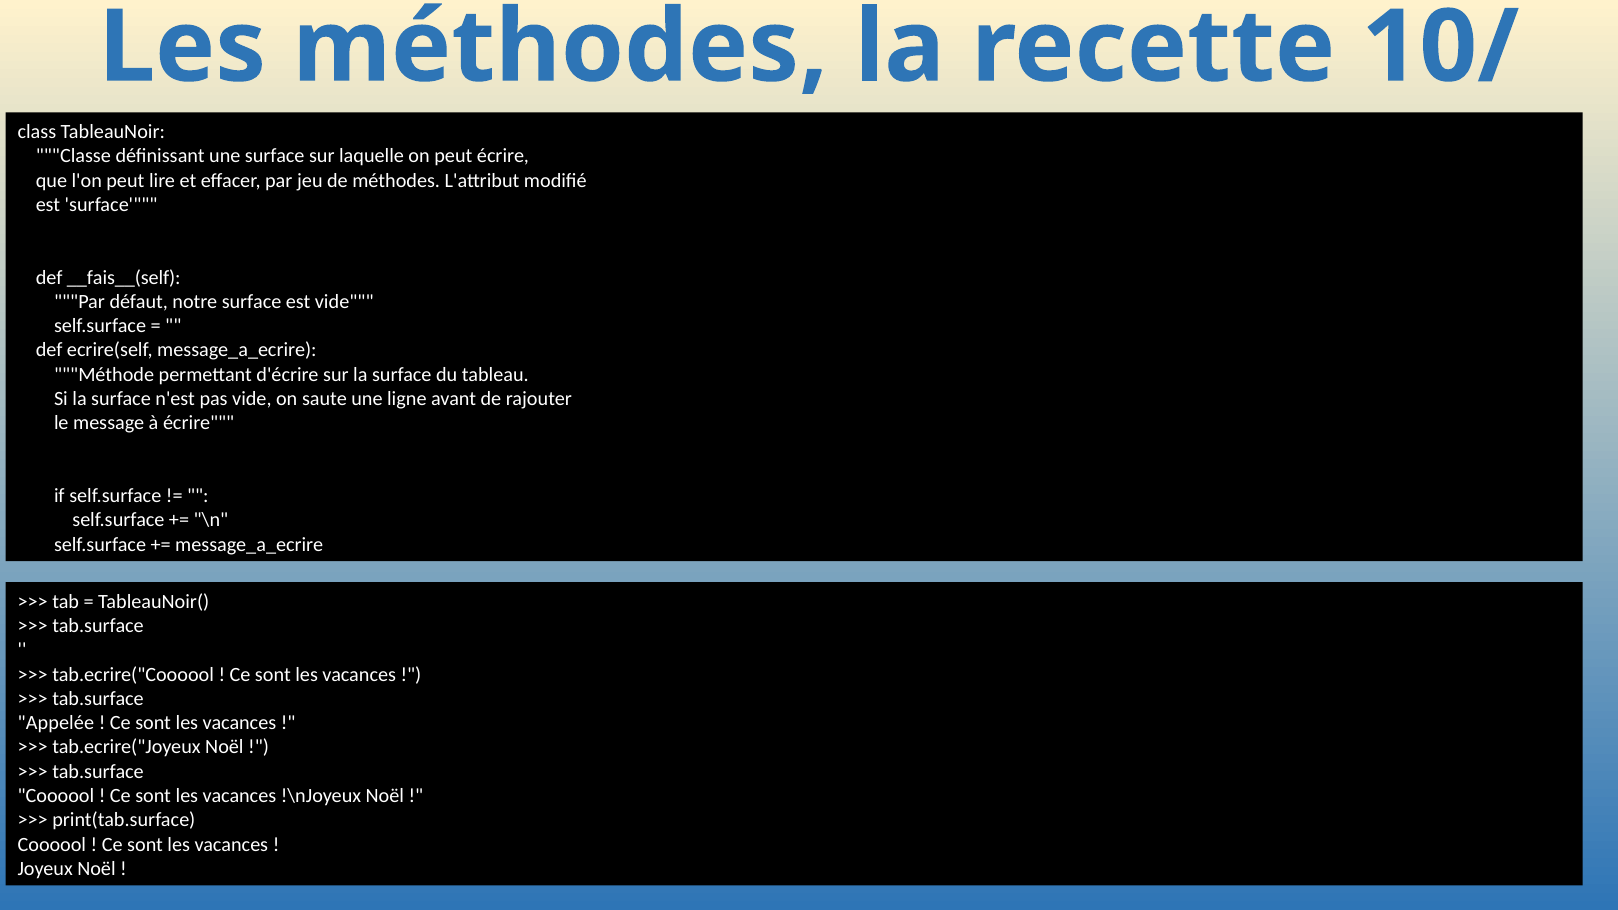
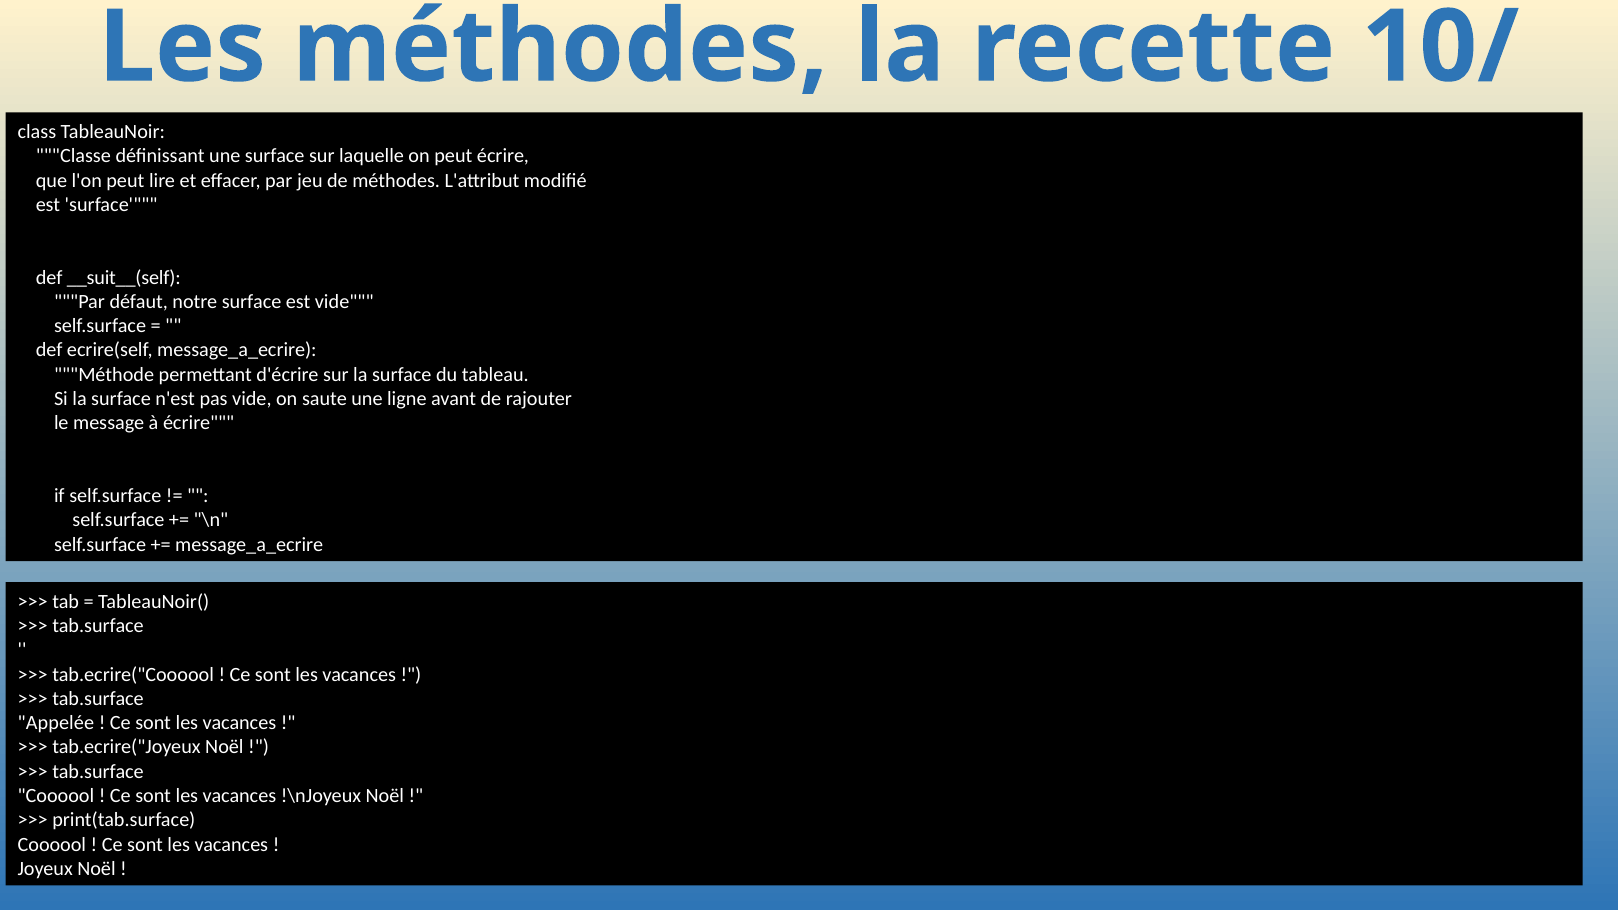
__fais__(self: __fais__(self -> __suit__(self
